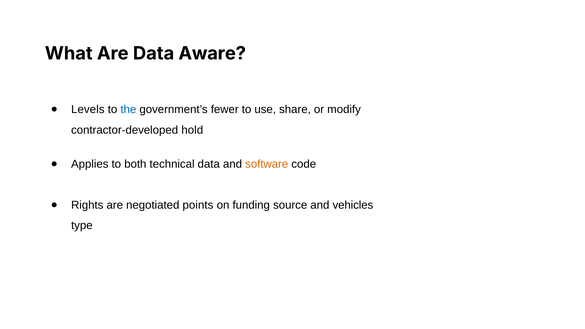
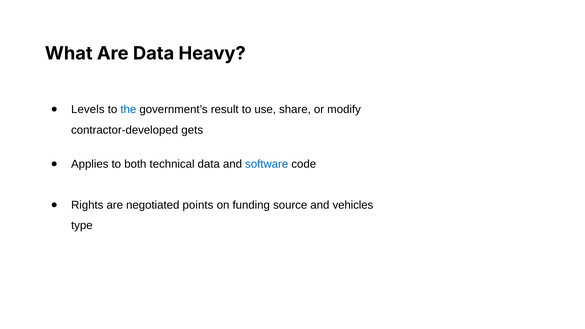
Aware: Aware -> Heavy
fewer: fewer -> result
hold: hold -> gets
software colour: orange -> blue
